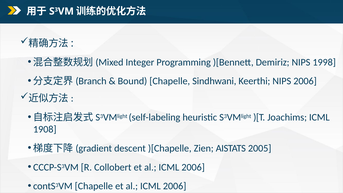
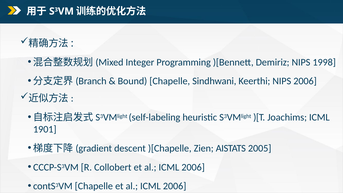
1908: 1908 -> 1901
